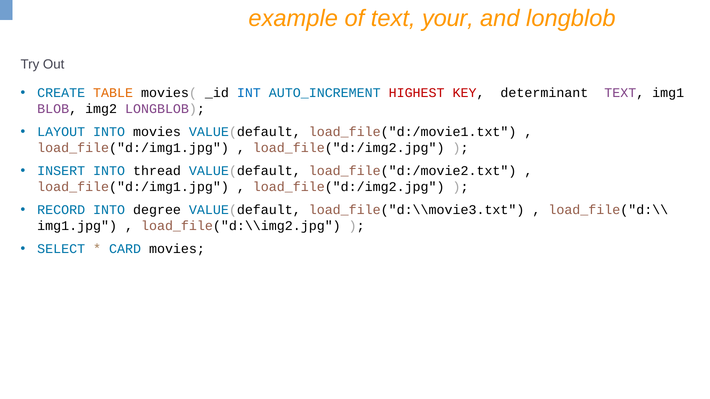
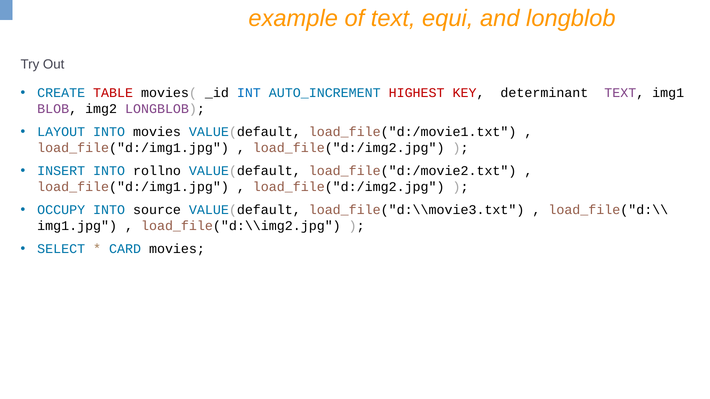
your: your -> equi
TABLE colour: orange -> red
thread: thread -> rollno
RECORD: RECORD -> OCCUPY
degree: degree -> source
